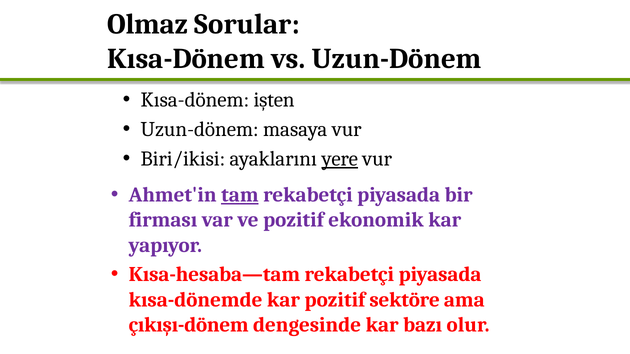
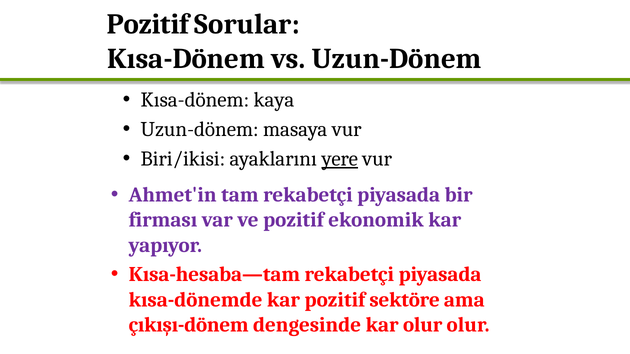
Olmaz at (148, 24): Olmaz -> Pozitif
işten: işten -> kaya
tam underline: present -> none
kar bazı: bazı -> olur
